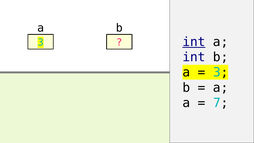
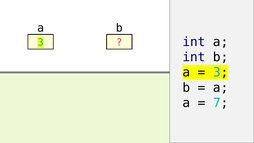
int at (194, 42) underline: present -> none
